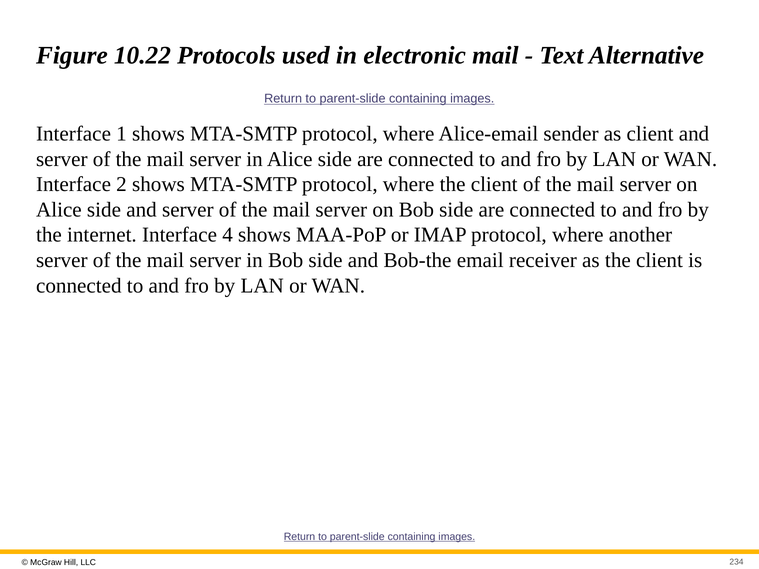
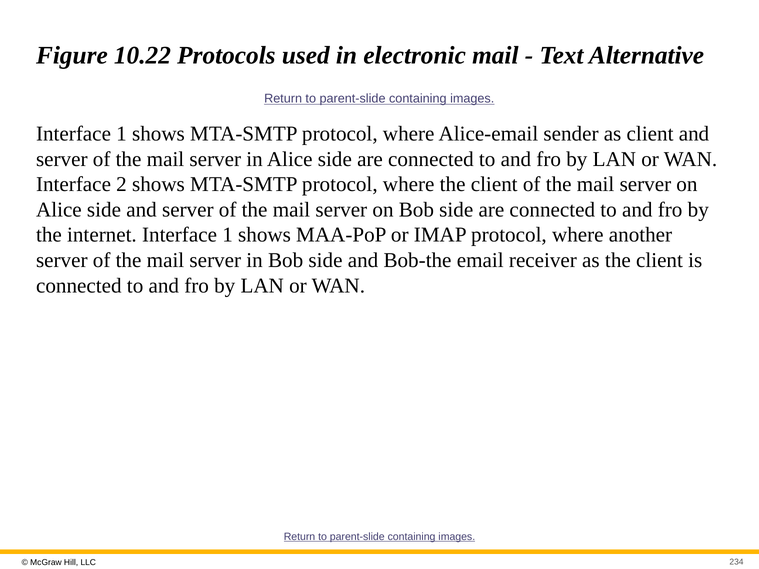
internet Interface 4: 4 -> 1
